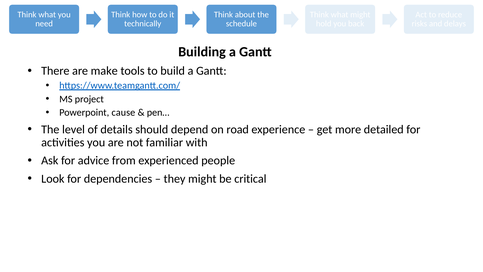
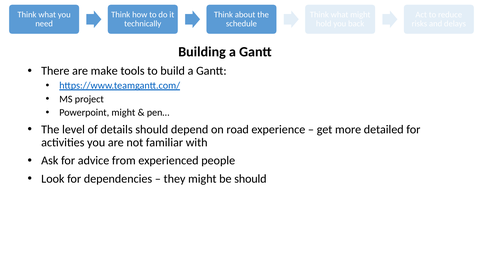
Powerpoint cause: cause -> might
be critical: critical -> should
